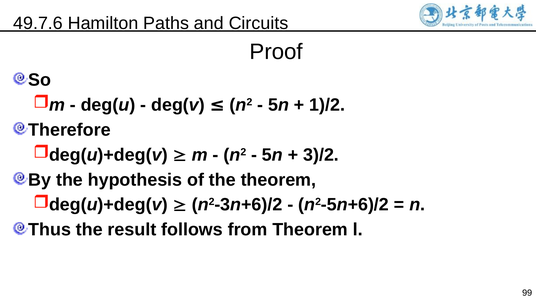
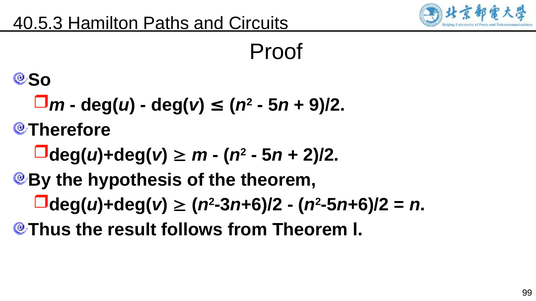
49.7.6: 49.7.6 -> 40.5.3
1)/2: 1)/2 -> 9)/2
3)/2: 3)/2 -> 2)/2
